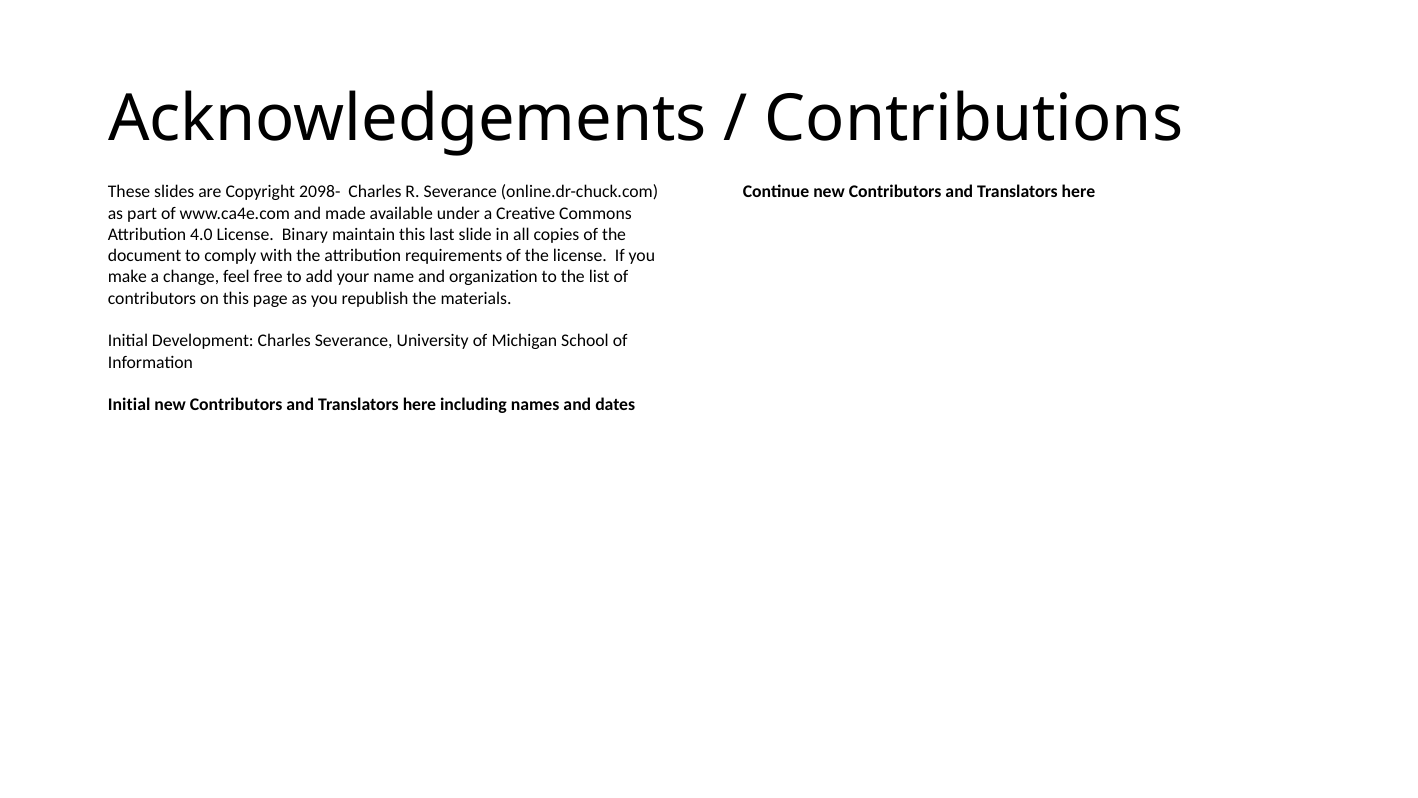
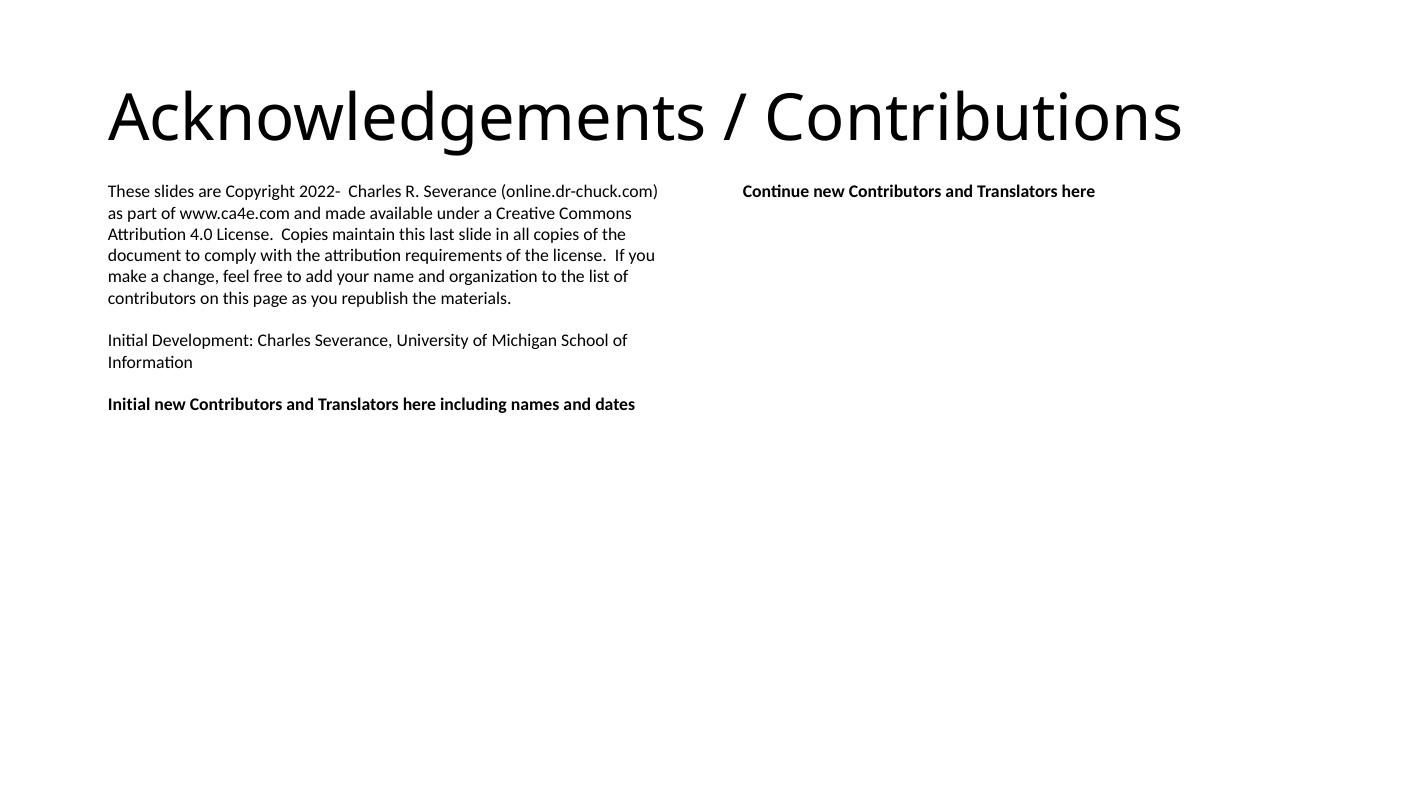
2098-: 2098- -> 2022-
License Binary: Binary -> Copies
